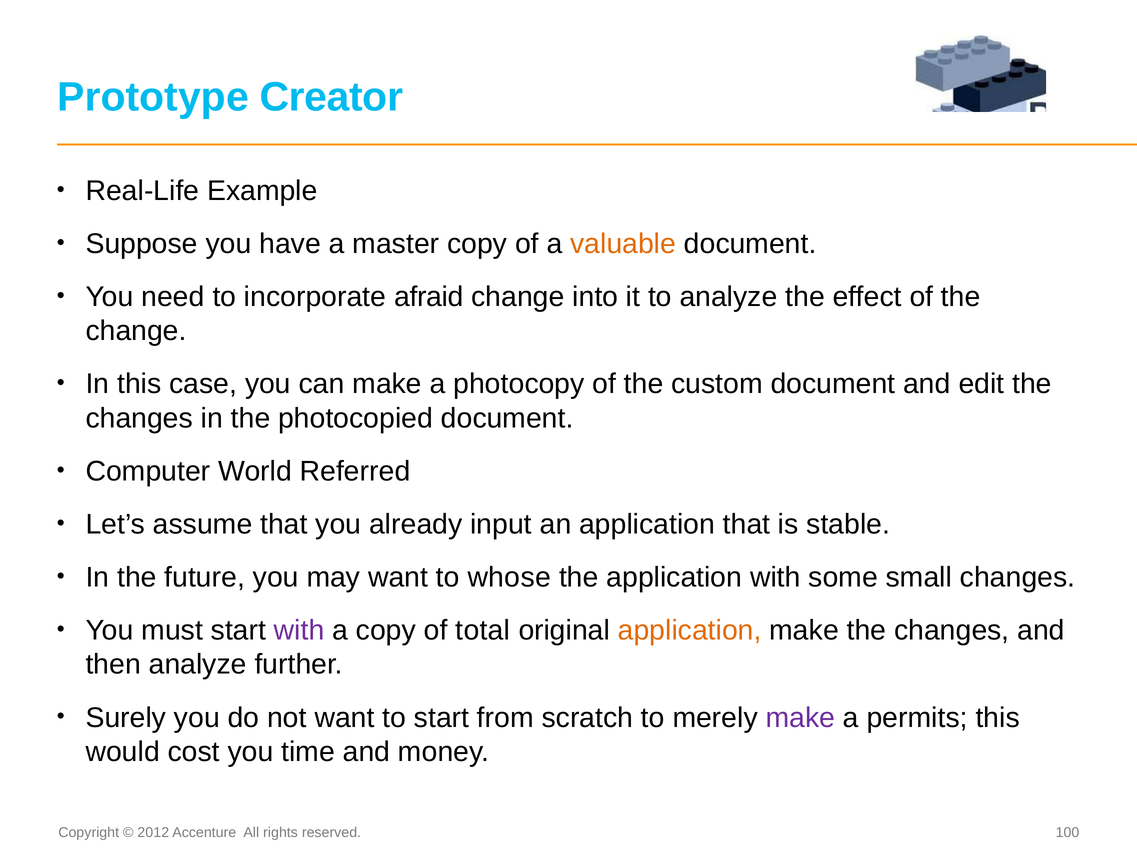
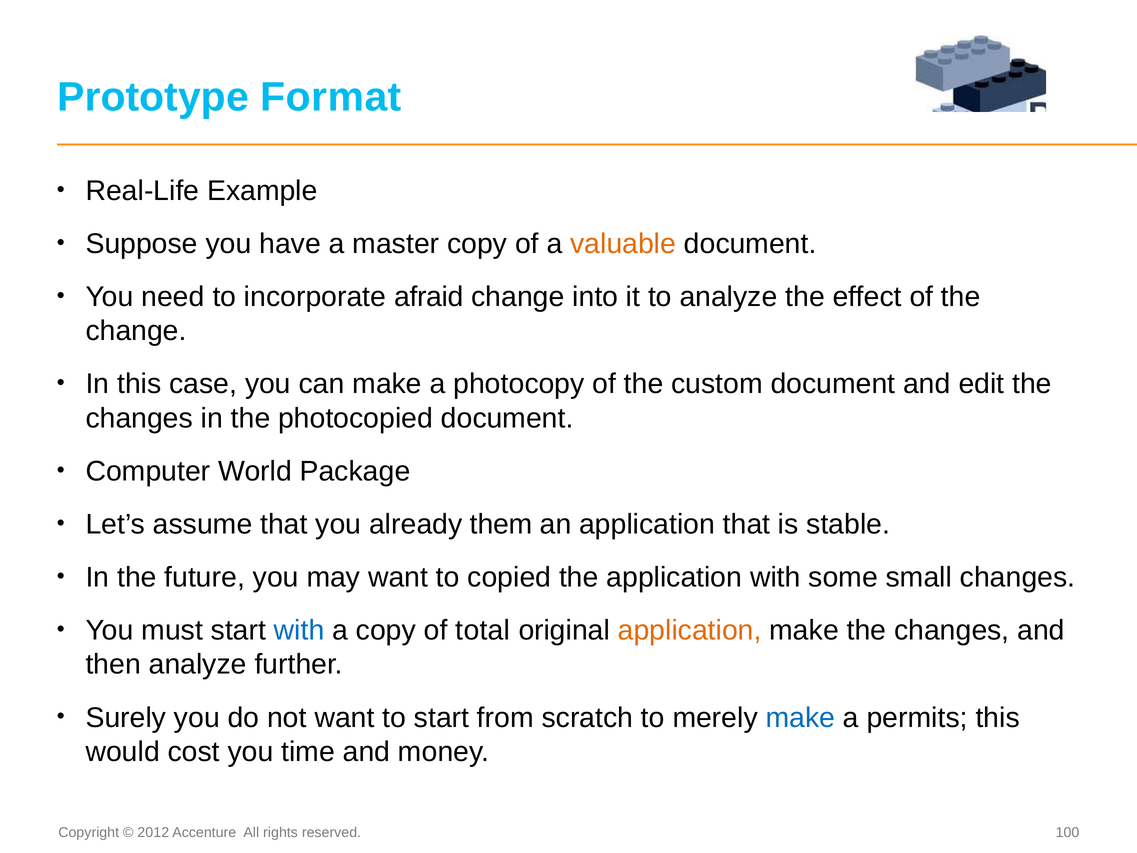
Creator: Creator -> Format
Referred: Referred -> Package
input: input -> them
whose: whose -> copied
with at (299, 630) colour: purple -> blue
make at (800, 717) colour: purple -> blue
